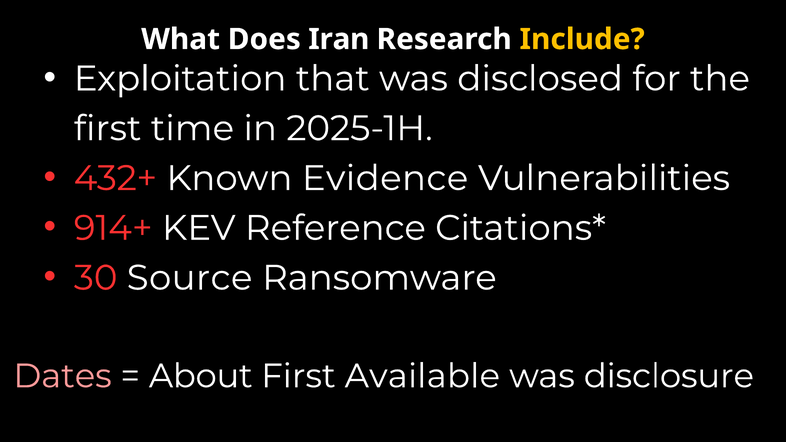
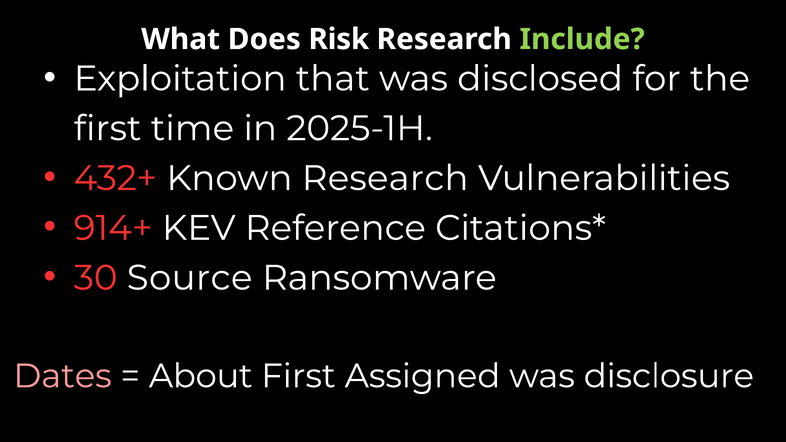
Iran: Iran -> Risk
Include colour: yellow -> light green
Known Evidence: Evidence -> Research
Available: Available -> Assigned
